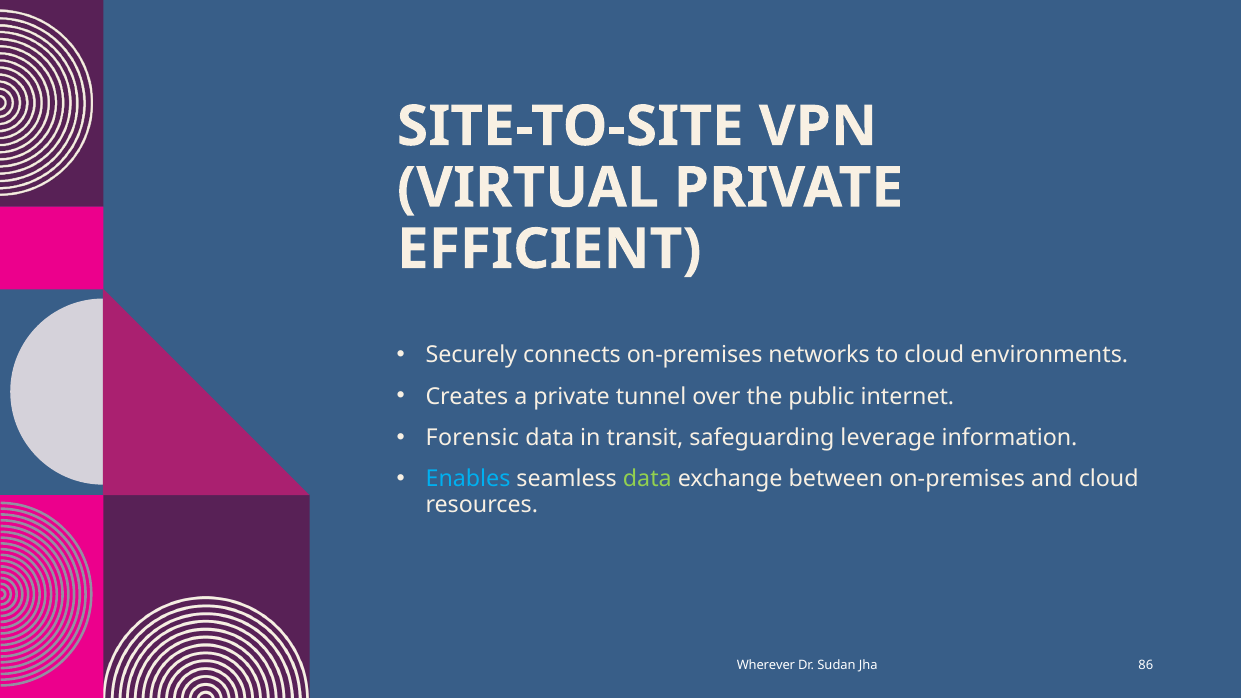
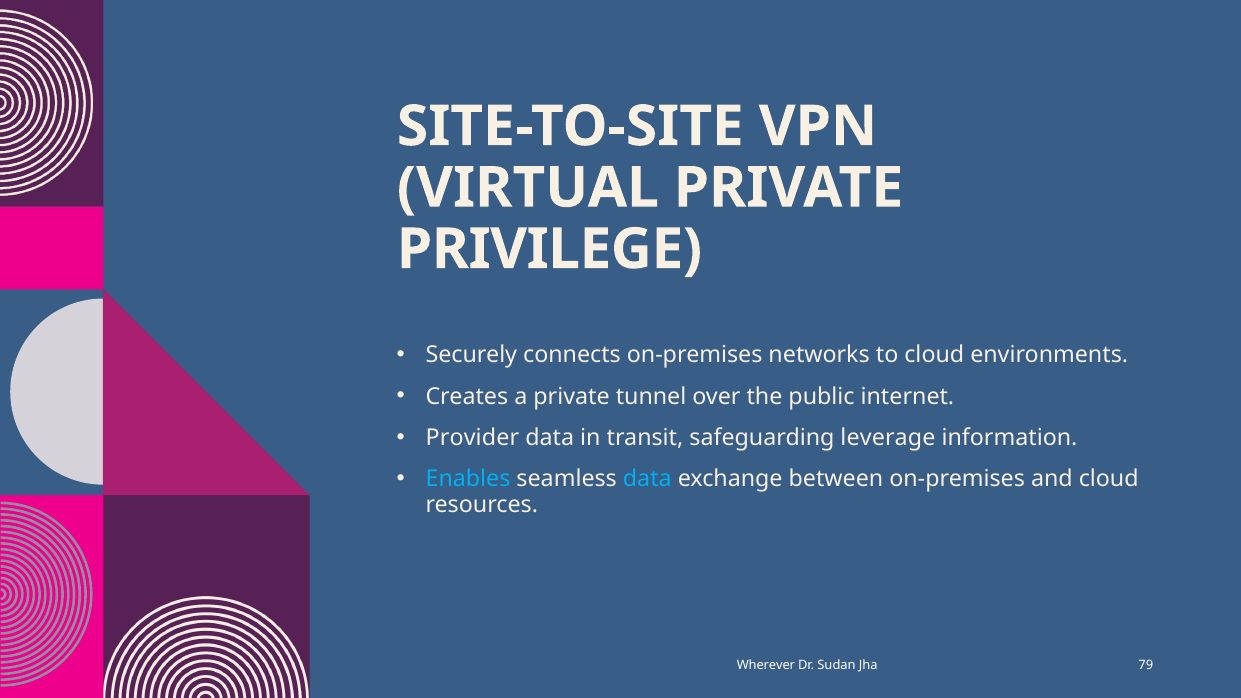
EFFICIENT: EFFICIENT -> PRIVILEGE
Forensic: Forensic -> Provider
data at (647, 479) colour: light green -> light blue
86: 86 -> 79
